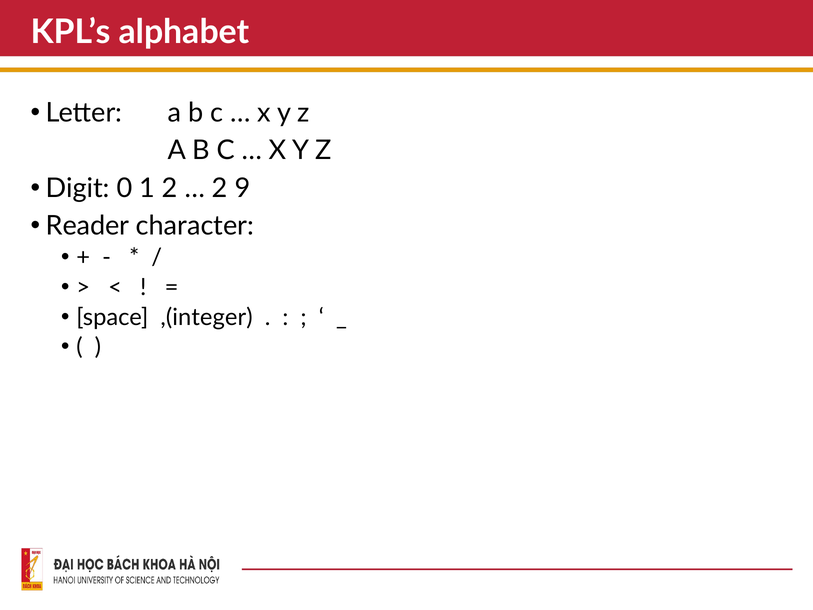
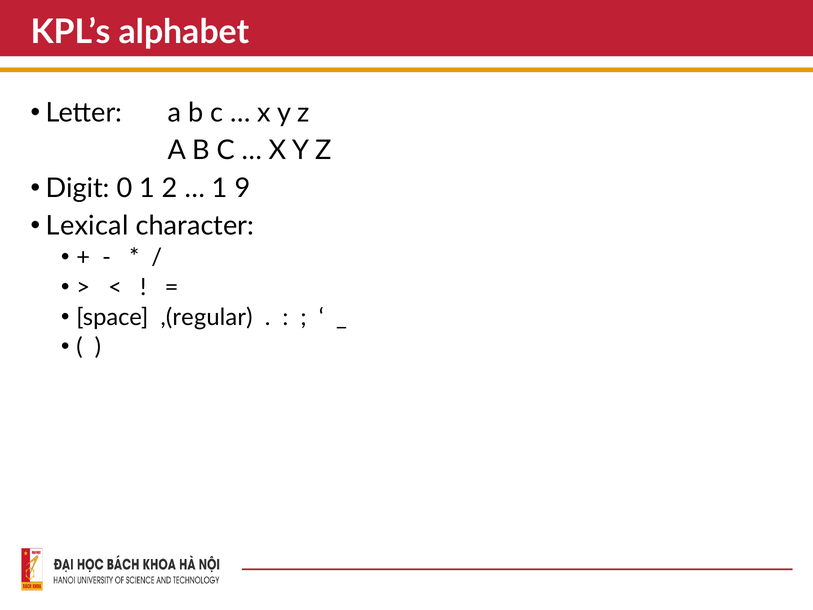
2 at (220, 188): 2 -> 1
Reader: Reader -> Lexical
,(integer: ,(integer -> ,(regular
